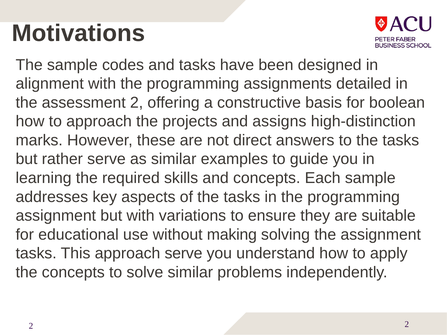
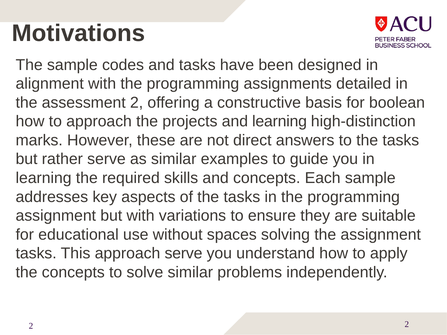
and assigns: assigns -> learning
making: making -> spaces
